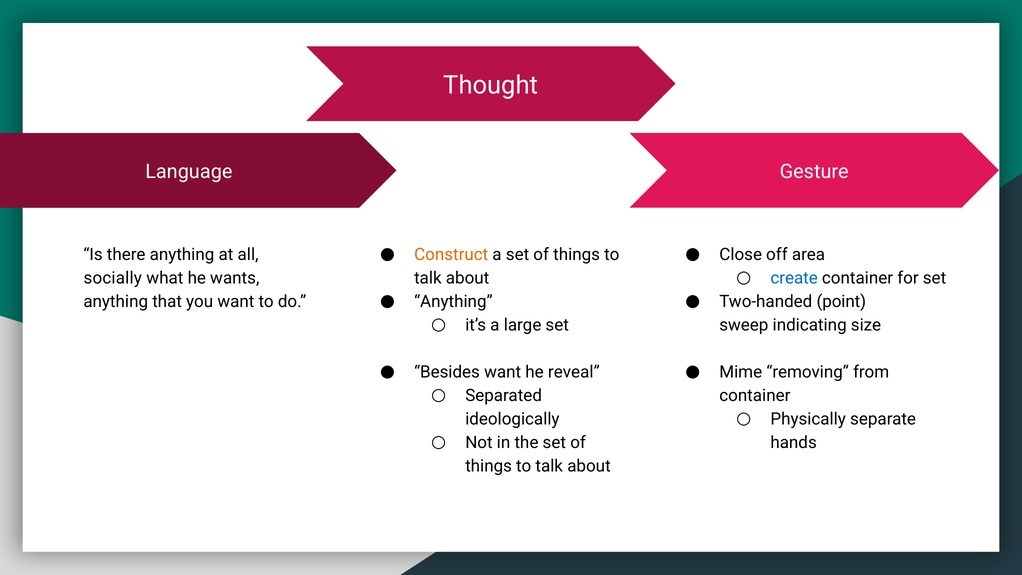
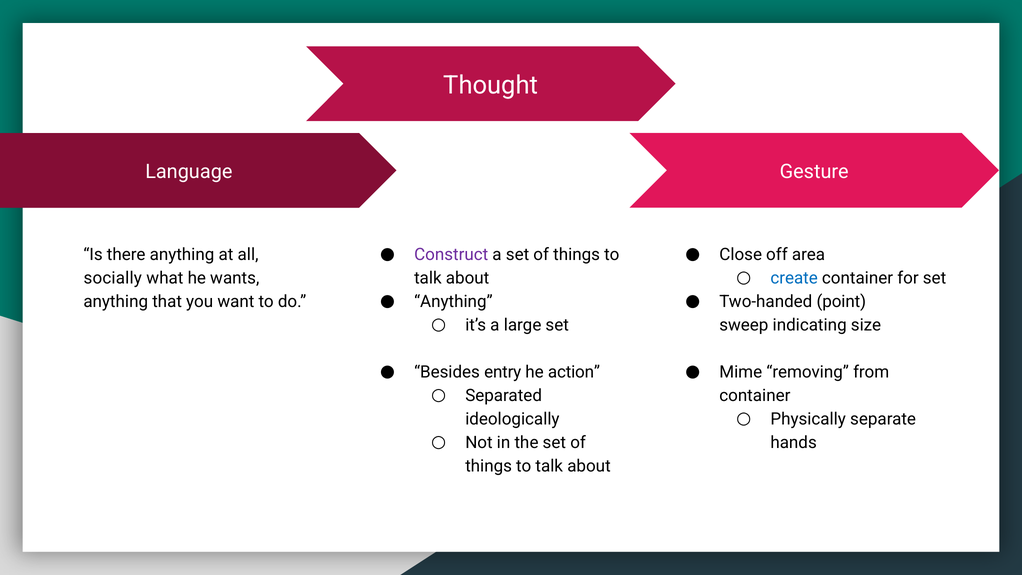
Construct colour: orange -> purple
Besides want: want -> entry
reveal: reveal -> action
